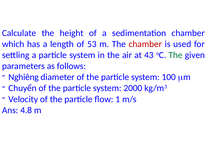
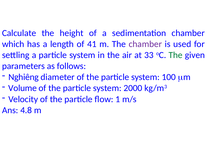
53: 53 -> 41
chamber at (145, 44) colour: red -> purple
43: 43 -> 33
Chuyển: Chuyển -> Volume
